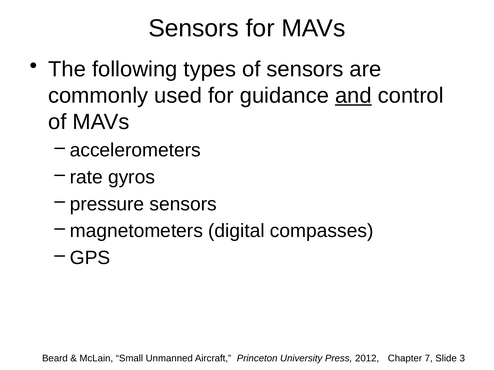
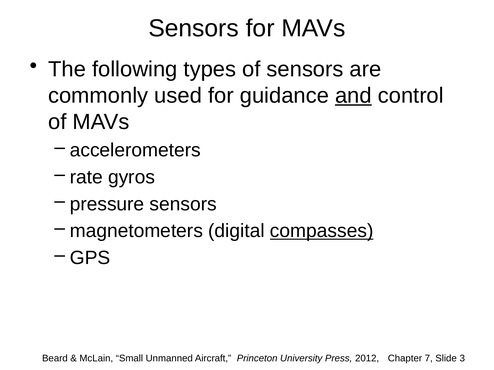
compasses underline: none -> present
